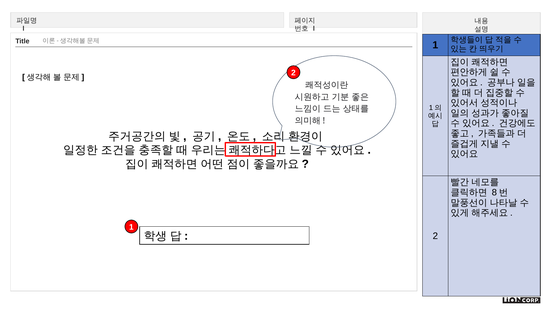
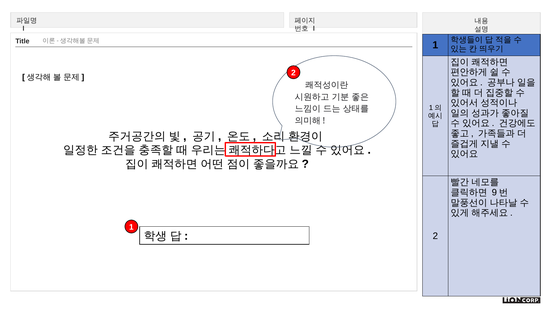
8: 8 -> 9
